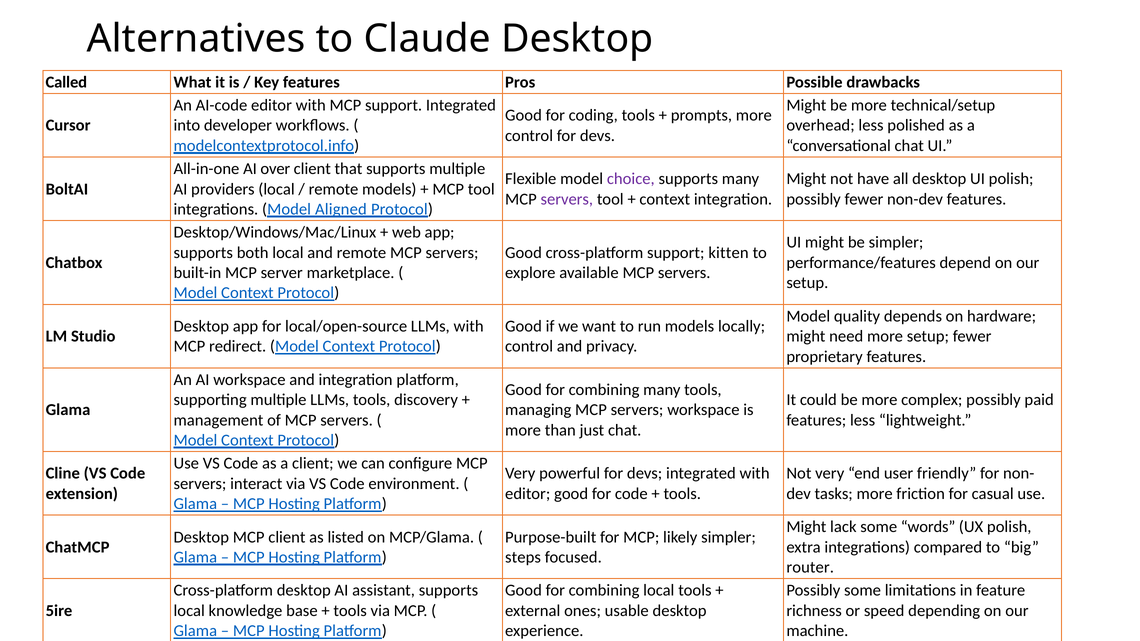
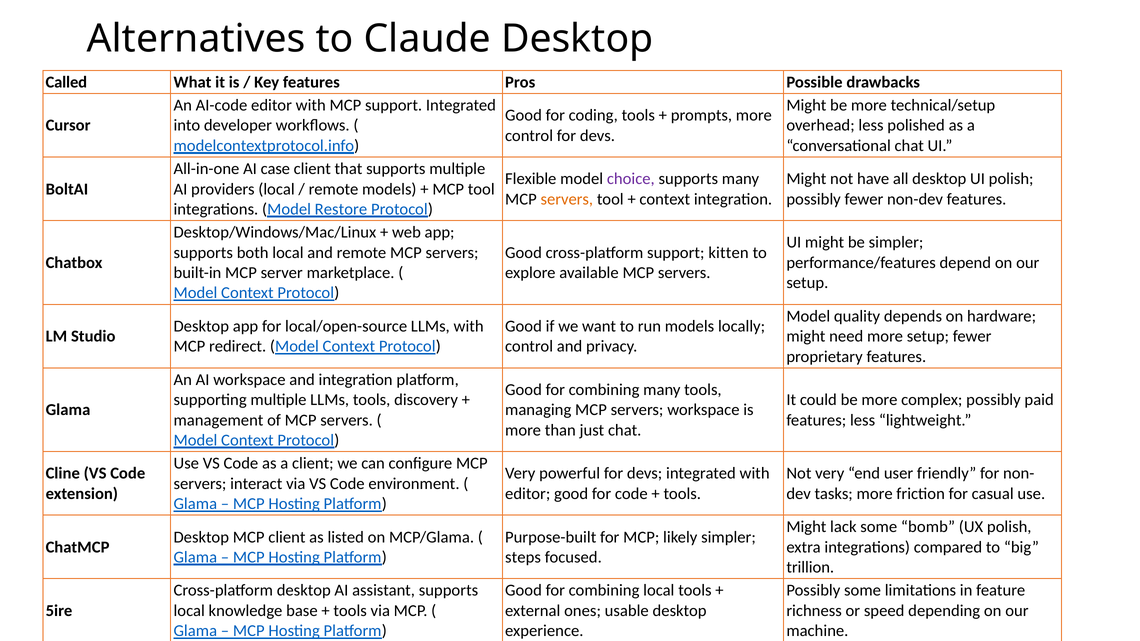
over: over -> case
servers at (567, 199) colour: purple -> orange
Aligned: Aligned -> Restore
words: words -> bomb
router: router -> trillion
